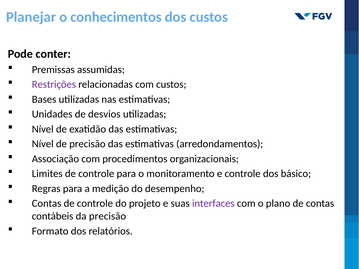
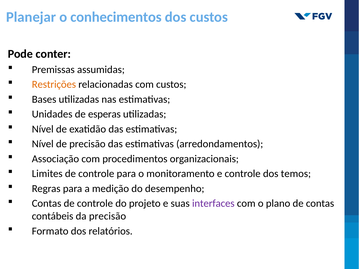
Restrições colour: purple -> orange
desvios: desvios -> esperas
básico: básico -> temos
